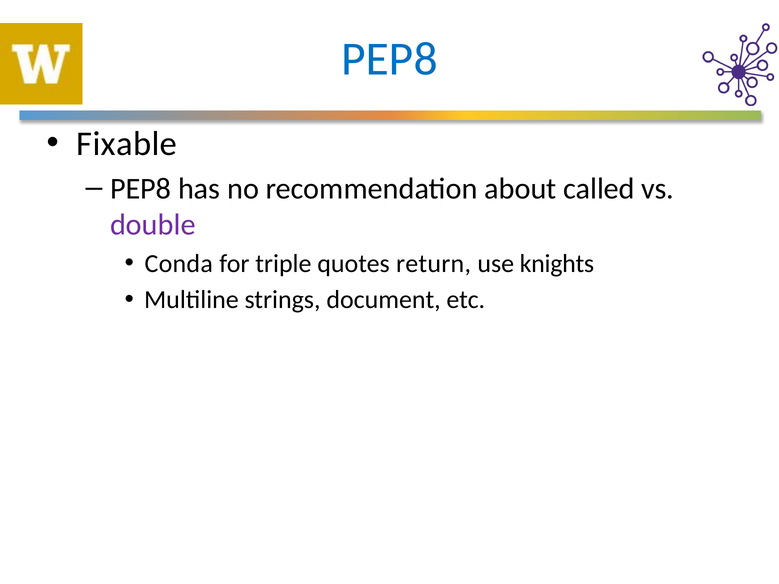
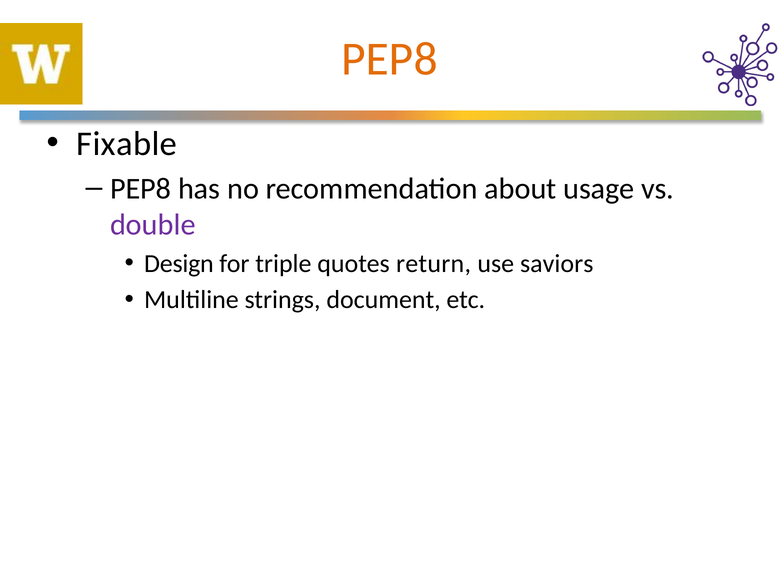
PEP8 at (389, 59) colour: blue -> orange
called: called -> usage
Conda: Conda -> Design
knights: knights -> saviors
